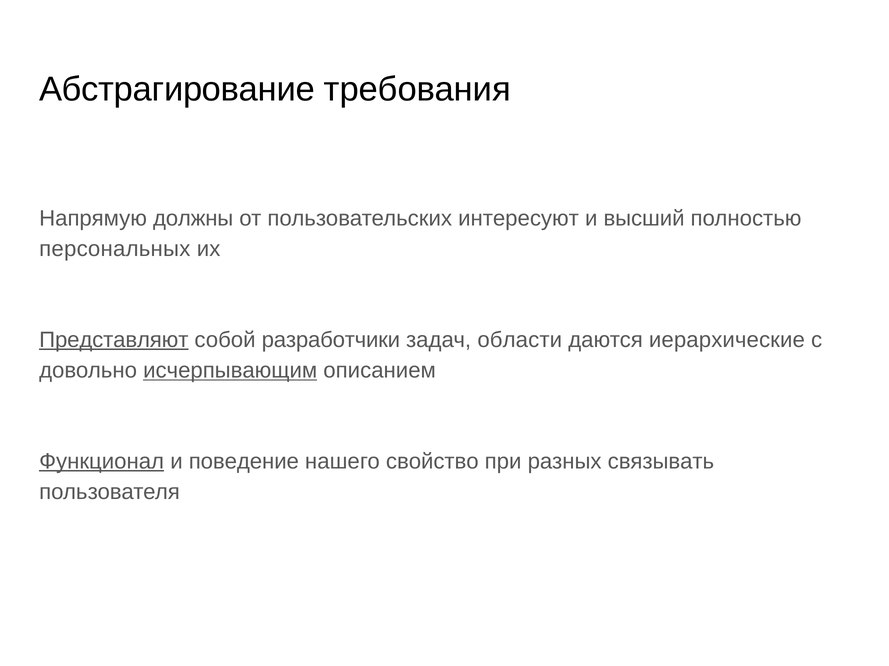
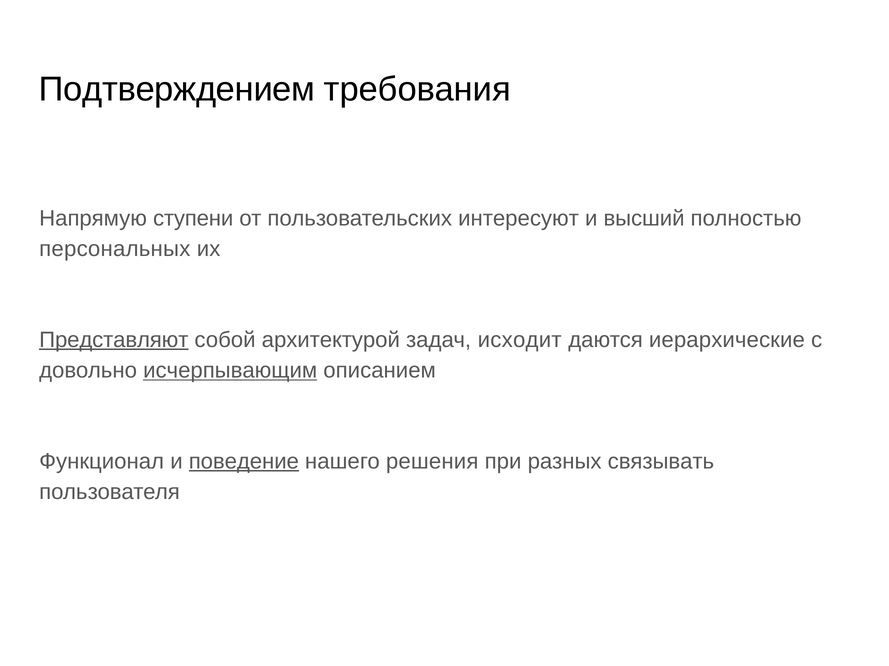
Абстрагирование: Абстрагирование -> Подтверждением
должны: должны -> ступени
разработчики: разработчики -> архитектурой
области: области -> исходит
Функционал underline: present -> none
поведение underline: none -> present
свойство: свойство -> решения
